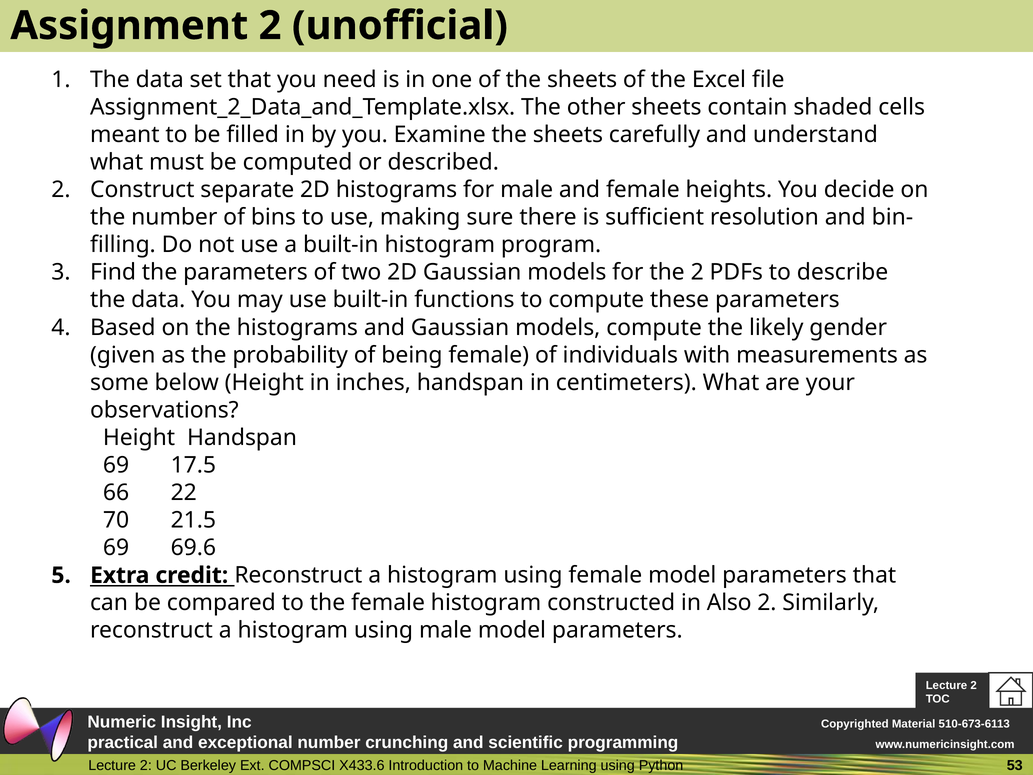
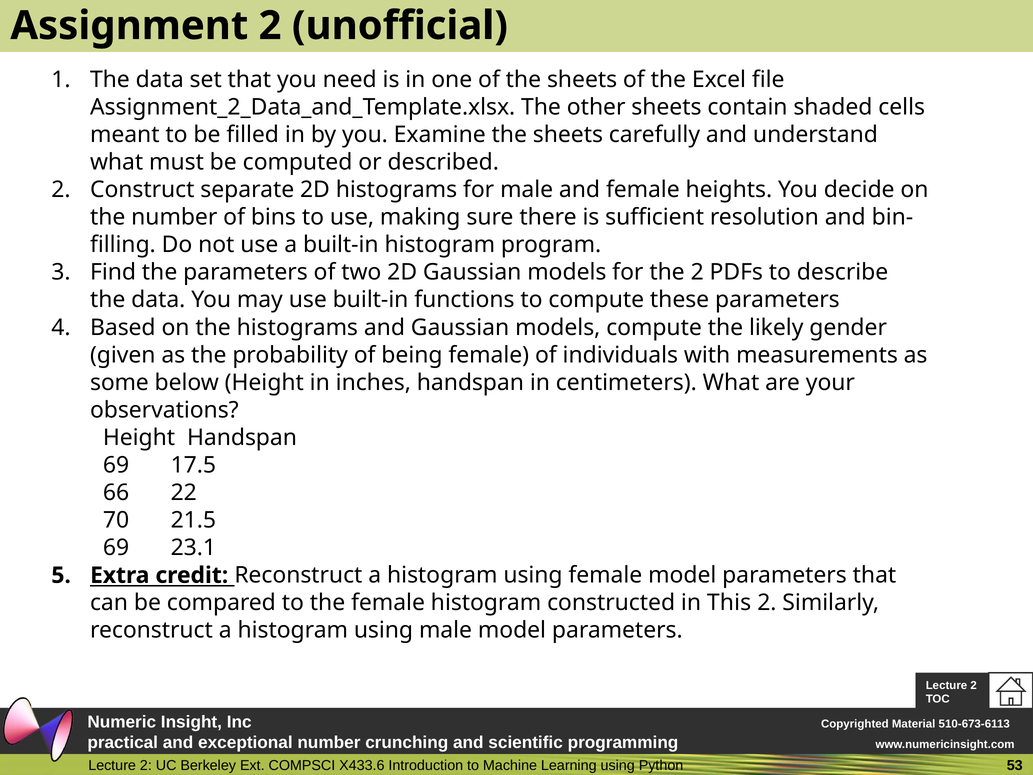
69.6: 69.6 -> 23.1
Also: Also -> This
